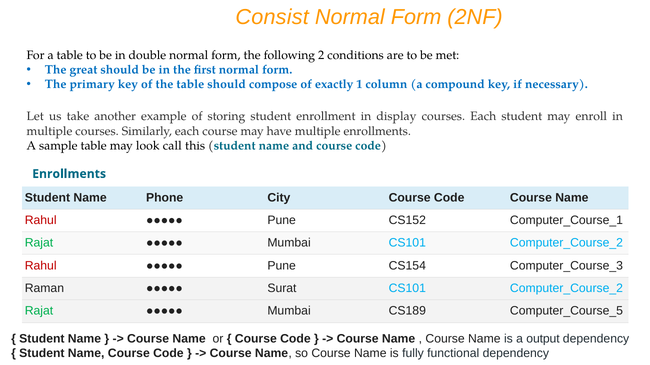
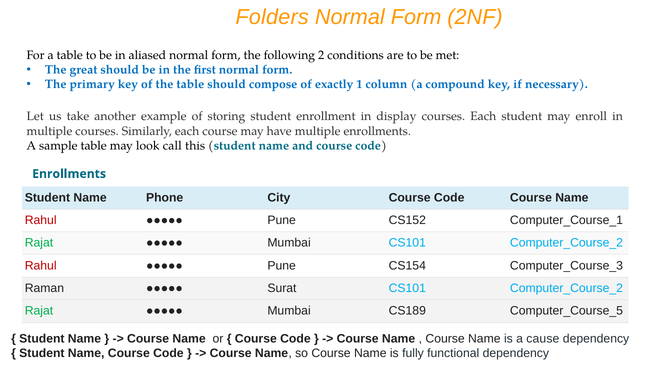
Consist: Consist -> Folders
double: double -> aliased
output: output -> cause
